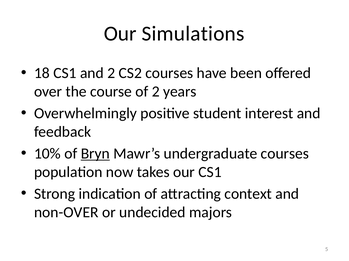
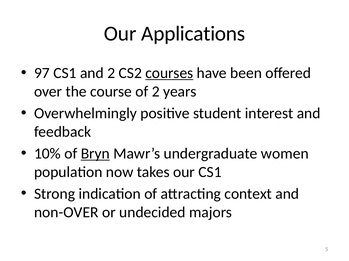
Simulations: Simulations -> Applications
18: 18 -> 97
courses at (169, 73) underline: none -> present
undergraduate courses: courses -> women
